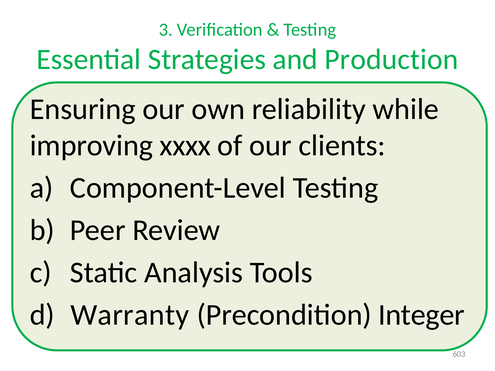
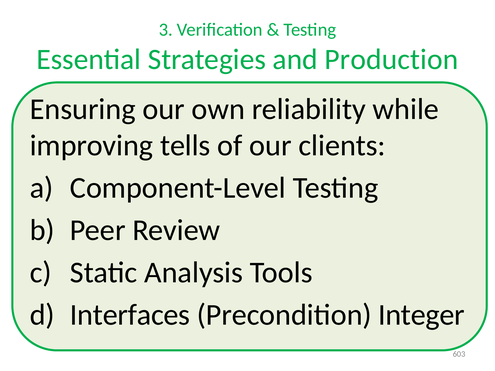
xxxx: xxxx -> tells
Warranty: Warranty -> Interfaces
